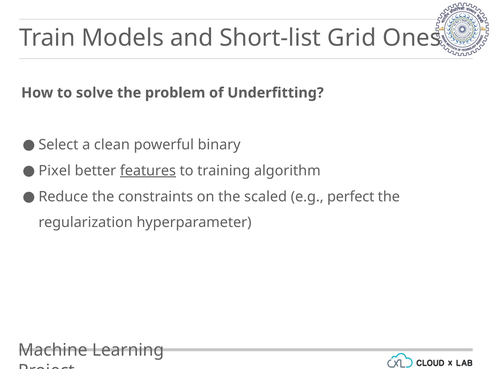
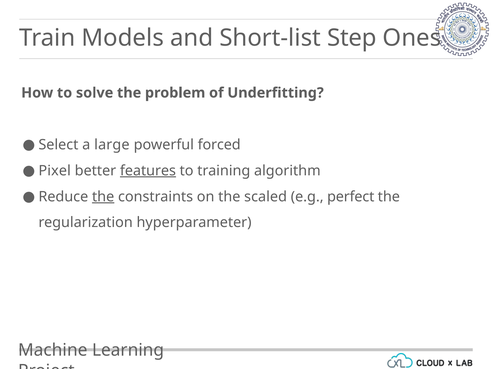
Grid: Grid -> Step
clean: clean -> large
binary: binary -> forced
the at (103, 197) underline: none -> present
